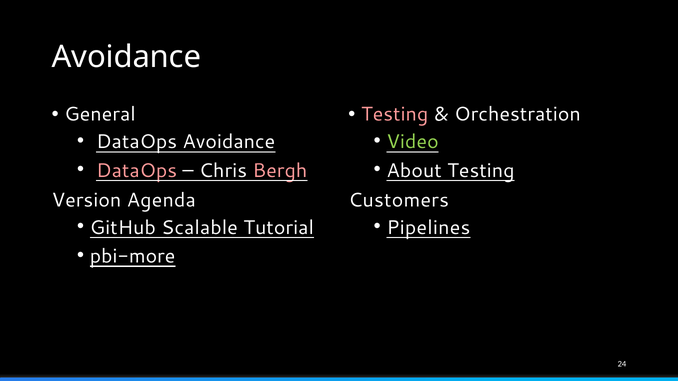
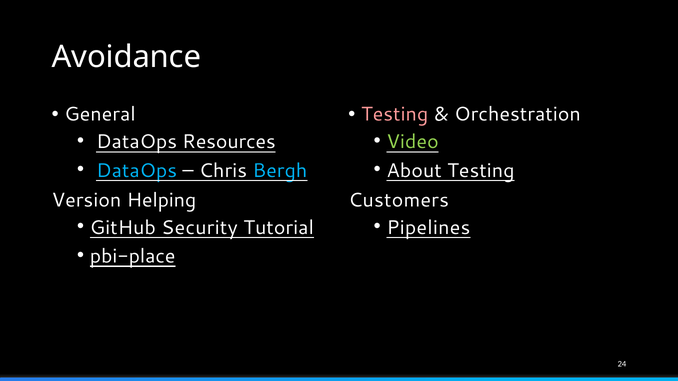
DataOps Avoidance: Avoidance -> Resources
DataOps at (137, 171) colour: pink -> light blue
Bergh colour: pink -> light blue
Agenda: Agenda -> Helping
Scalable: Scalable -> Security
pbi-more: pbi-more -> pbi-place
